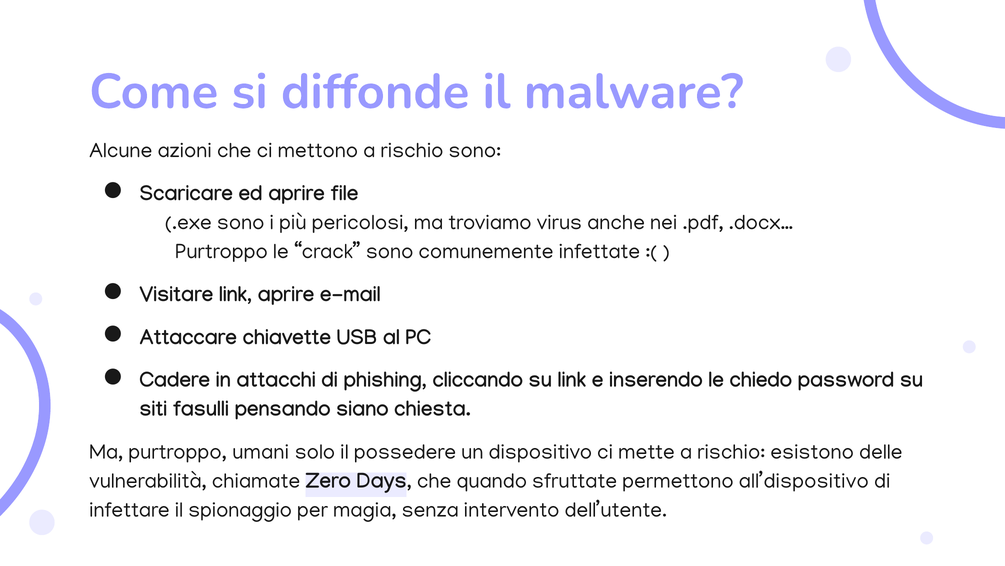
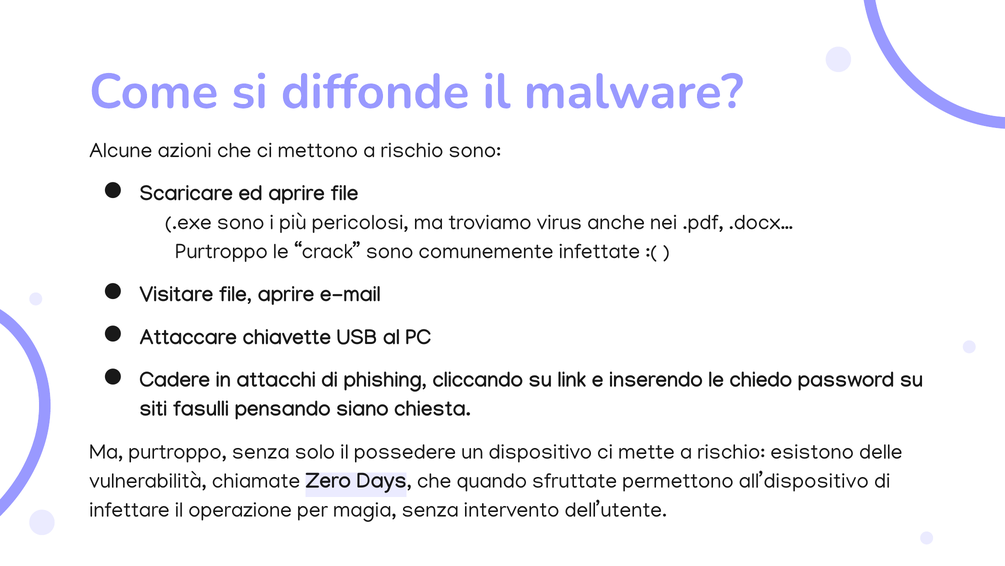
Visitare link: link -> file
purtroppo umani: umani -> senza
spionaggio: spionaggio -> operazione
